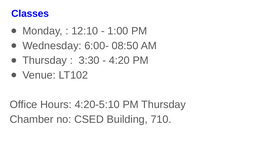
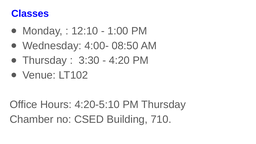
6:00-: 6:00- -> 4:00-
